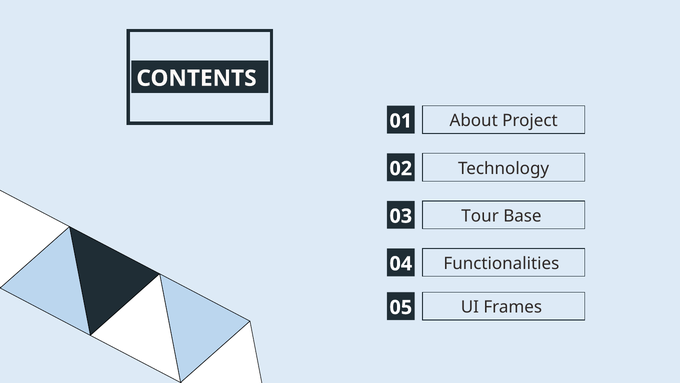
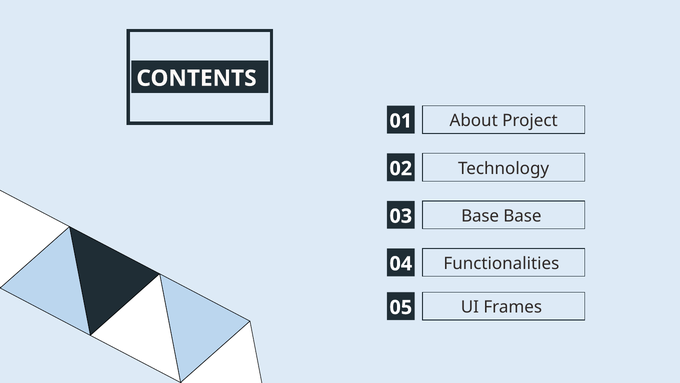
03 Tour: Tour -> Base
